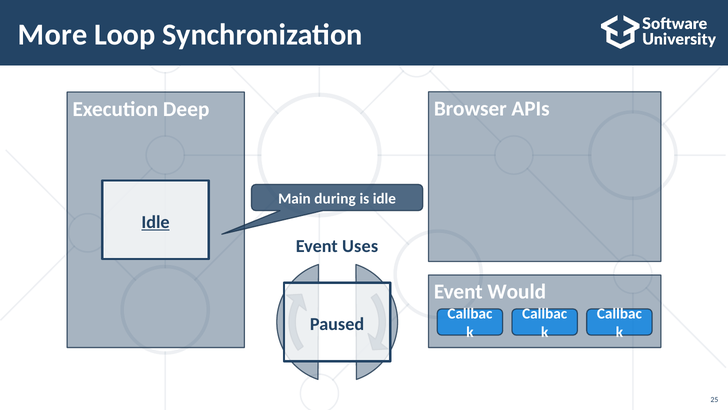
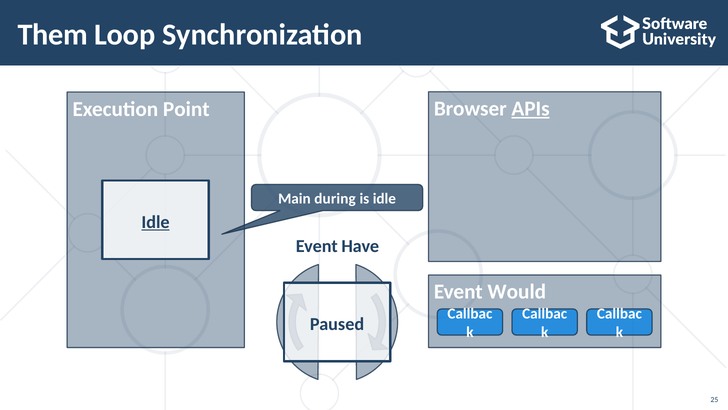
More: More -> Them
Deep: Deep -> Point
APIs underline: none -> present
Uses: Uses -> Have
